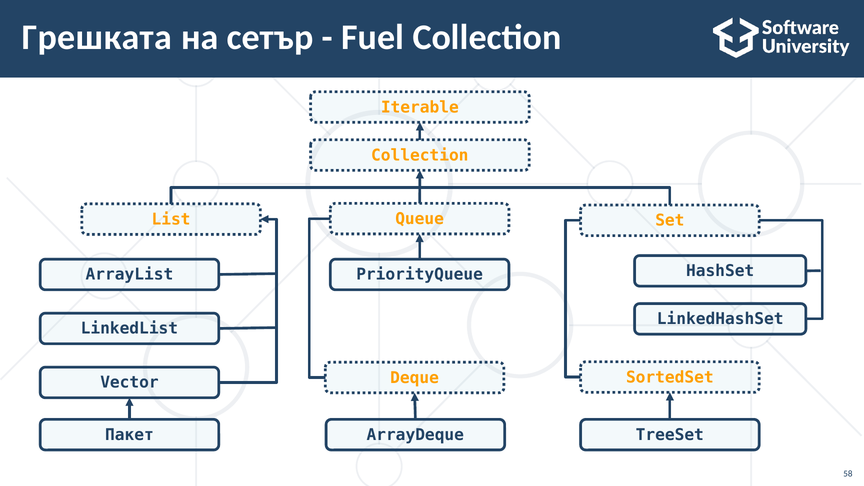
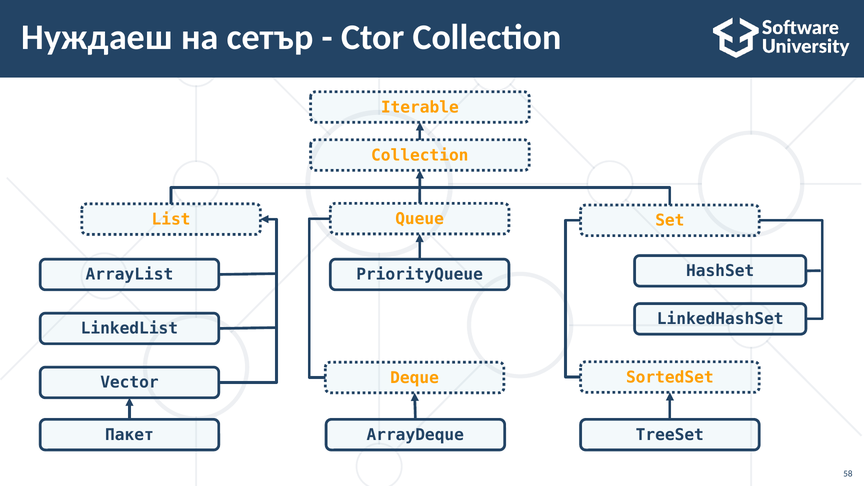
Грешката: Грешката -> Нуждаеш
Fuel: Fuel -> Ctor
